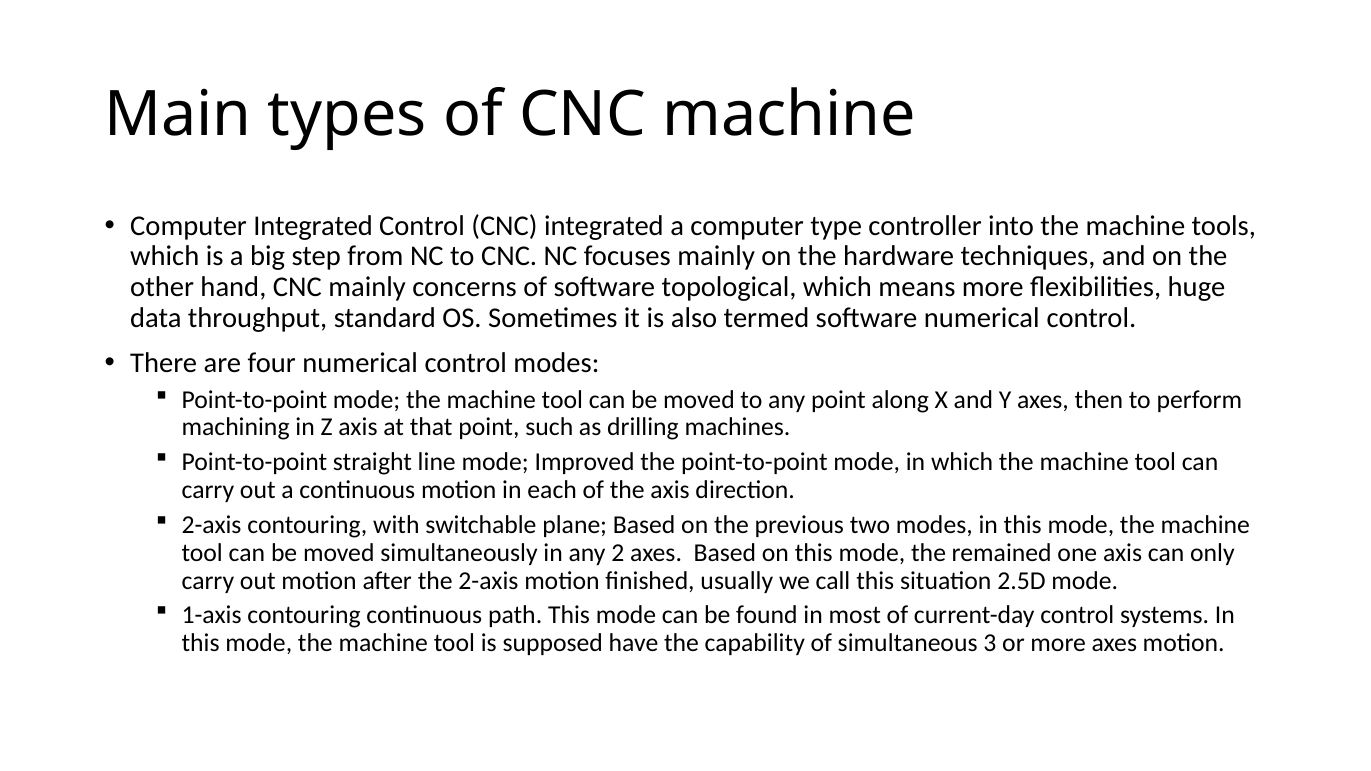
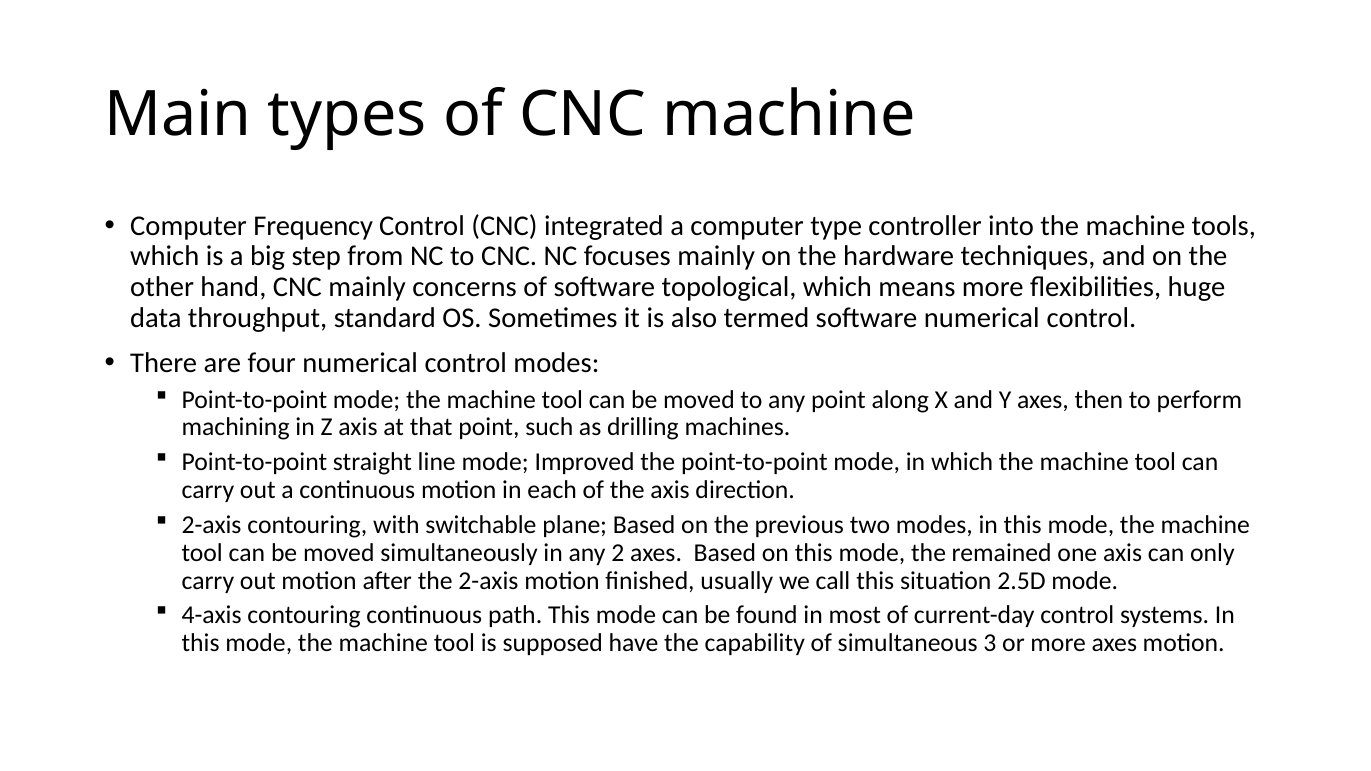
Computer Integrated: Integrated -> Frequency
1-axis: 1-axis -> 4-axis
